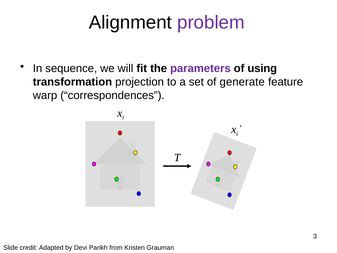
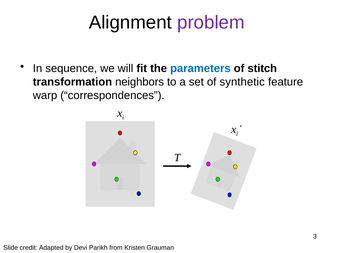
parameters colour: purple -> blue
using: using -> stitch
projection: projection -> neighbors
generate: generate -> synthetic
